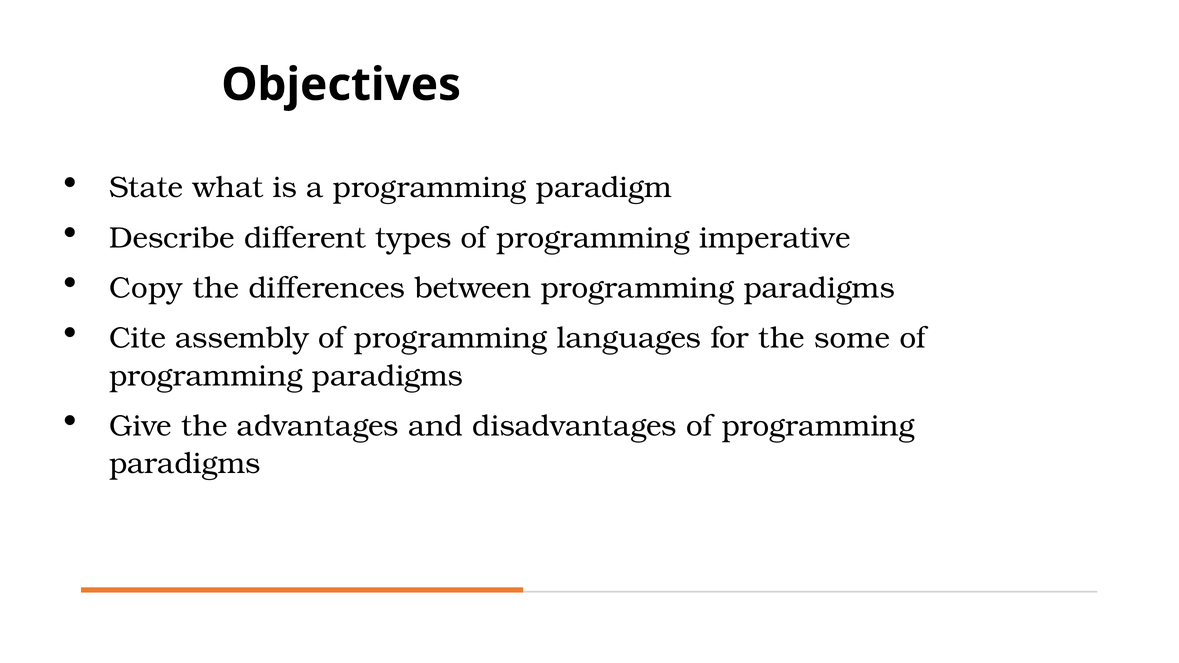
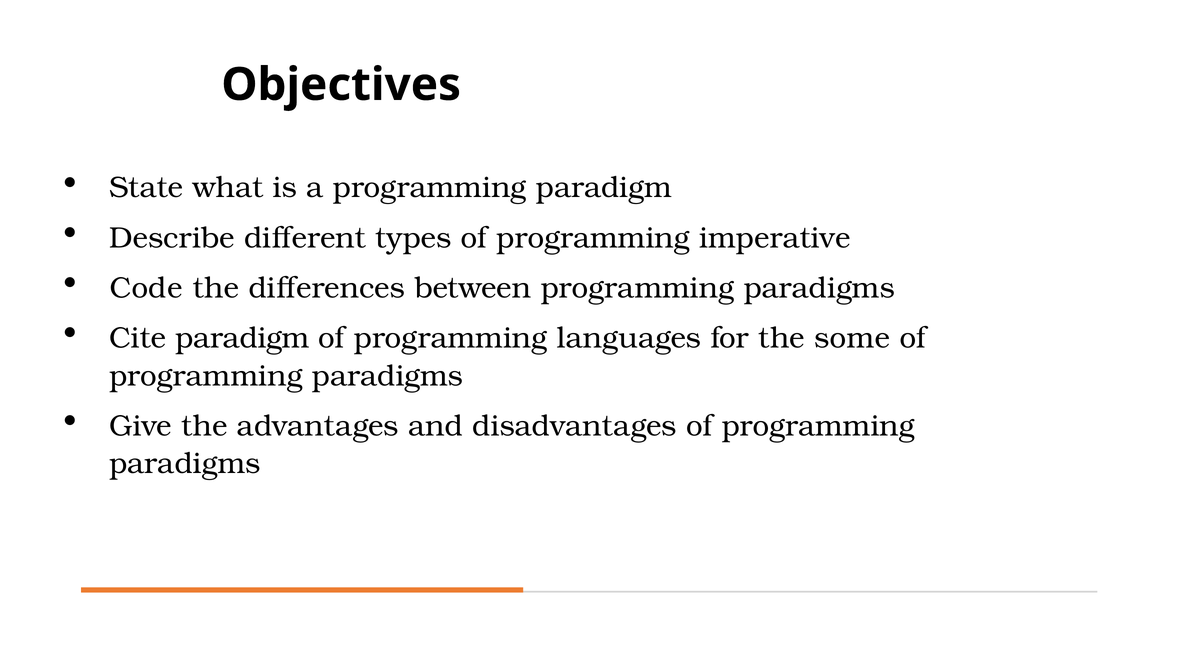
Copy: Copy -> Code
Cite assembly: assembly -> paradigm
